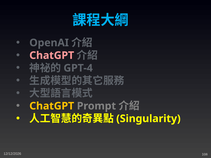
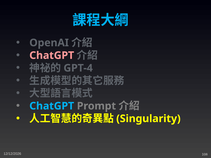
ChatGPT at (52, 106) colour: yellow -> light blue
